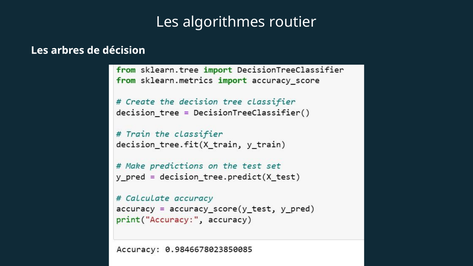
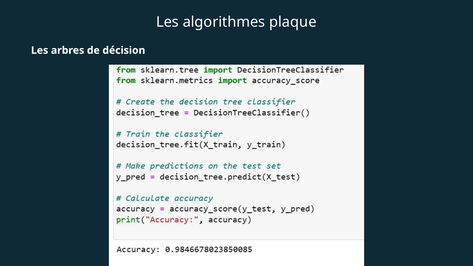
routier: routier -> plaque
